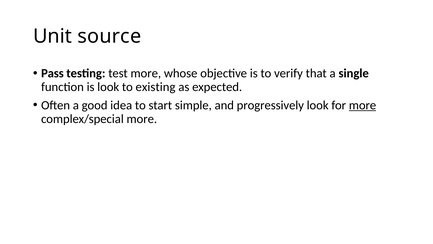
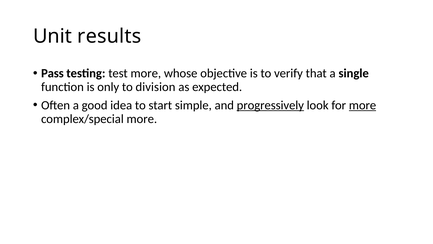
source: source -> results
is look: look -> only
existing: existing -> division
progressively underline: none -> present
